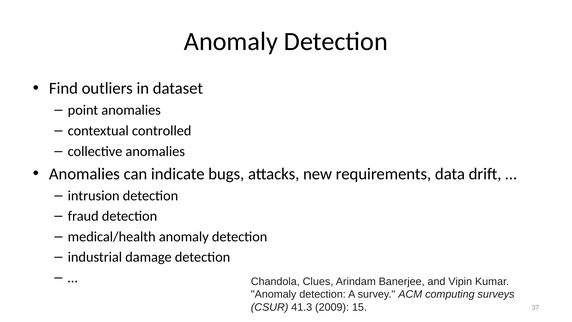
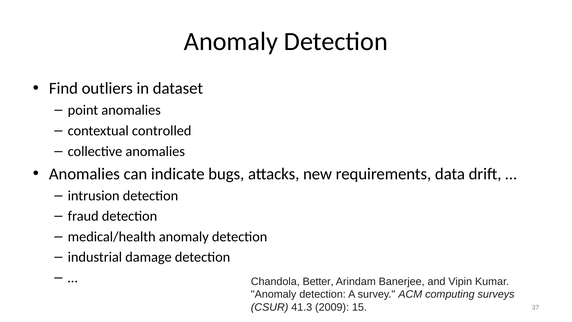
Clues: Clues -> Better
